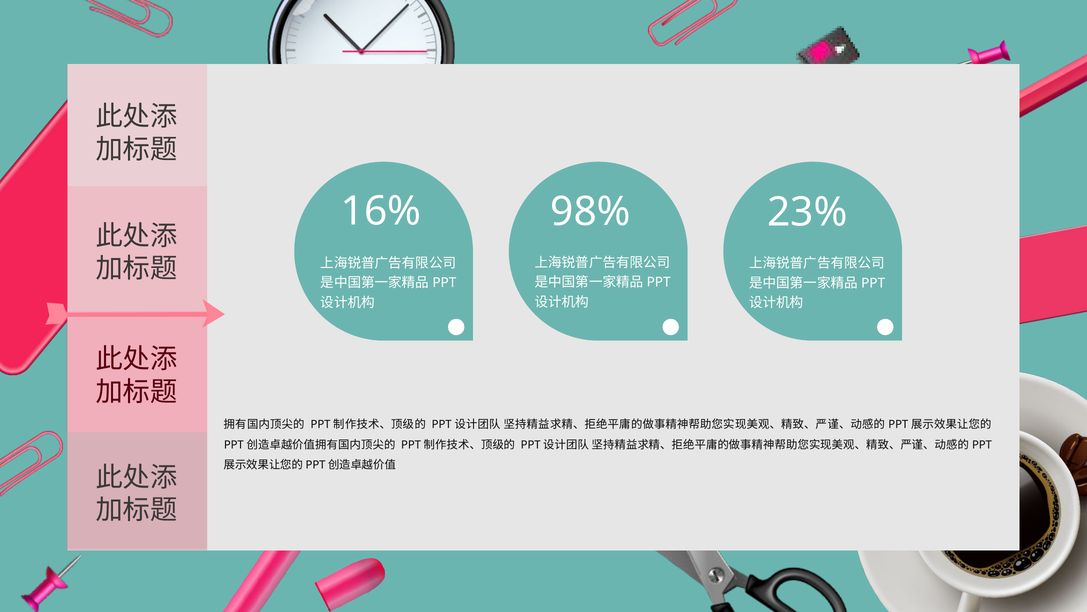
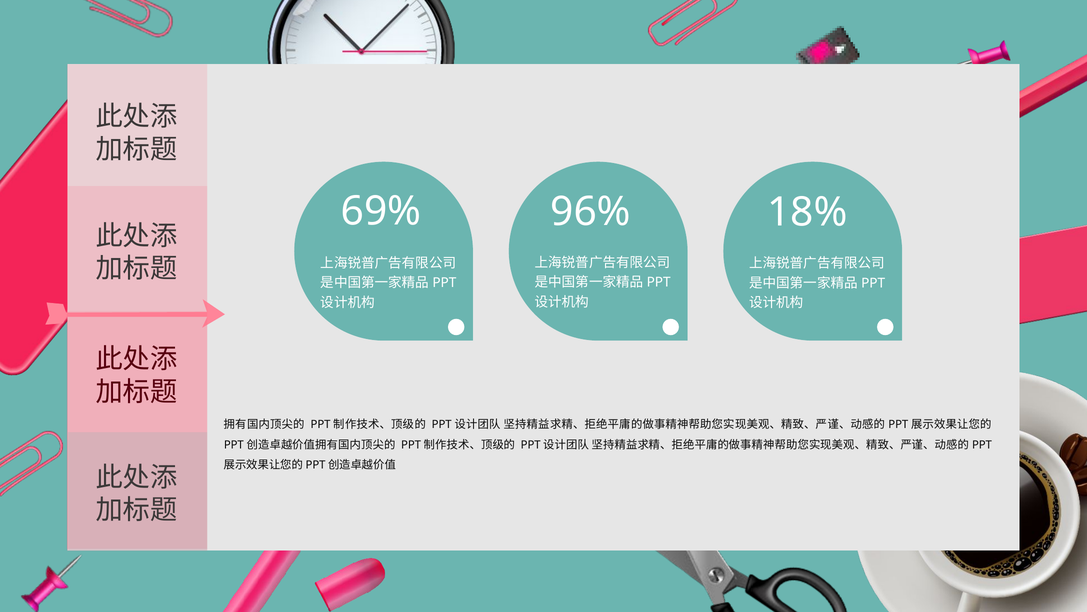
16%: 16% -> 69%
98%: 98% -> 96%
23%: 23% -> 18%
